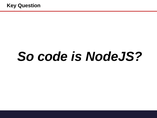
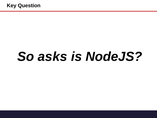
code: code -> asks
